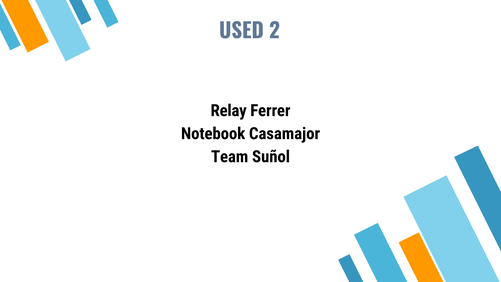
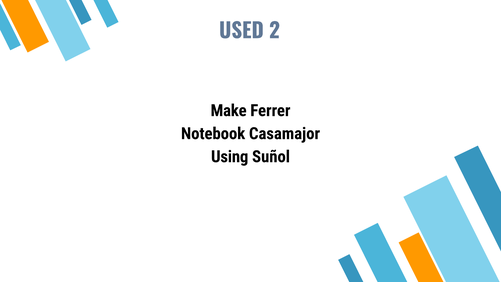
Relay: Relay -> Make
Team: Team -> Using
